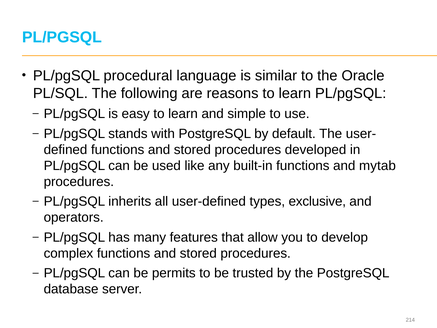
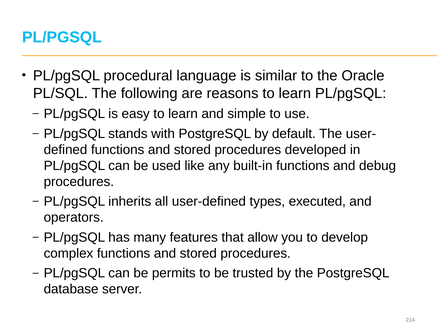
mytab: mytab -> debug
exclusive: exclusive -> executed
